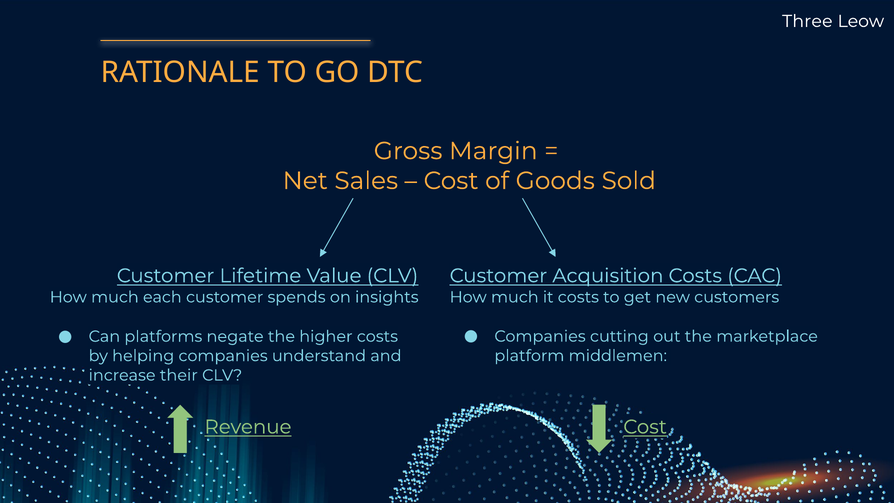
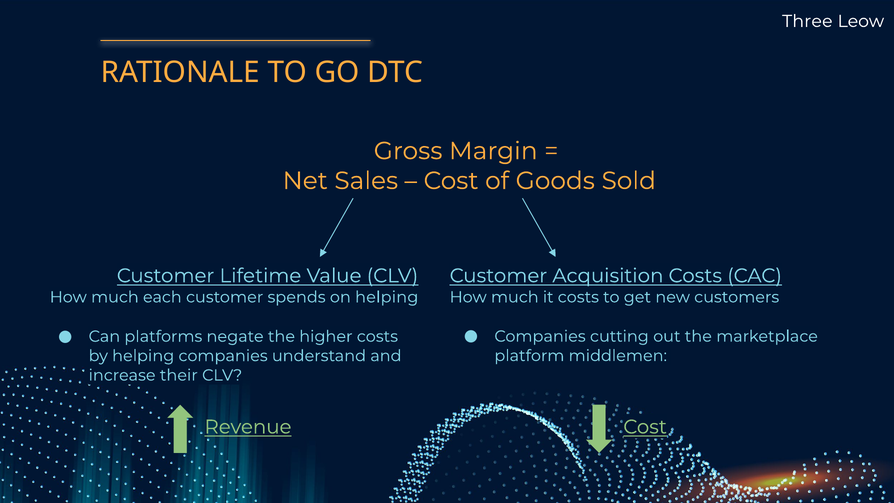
on insights: insights -> helping
